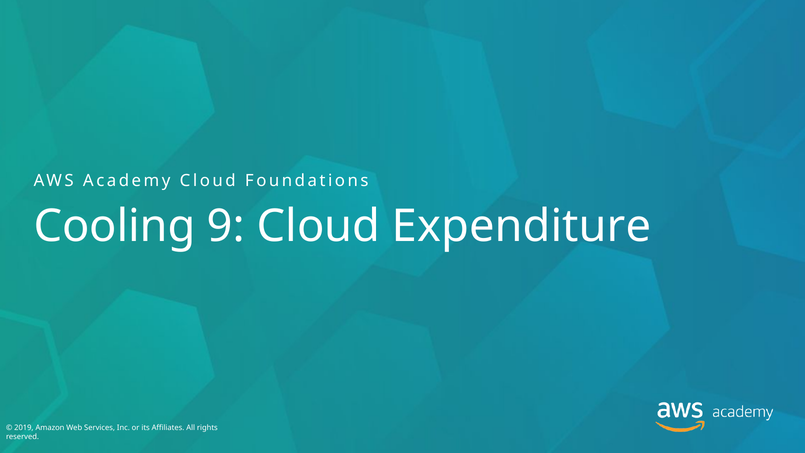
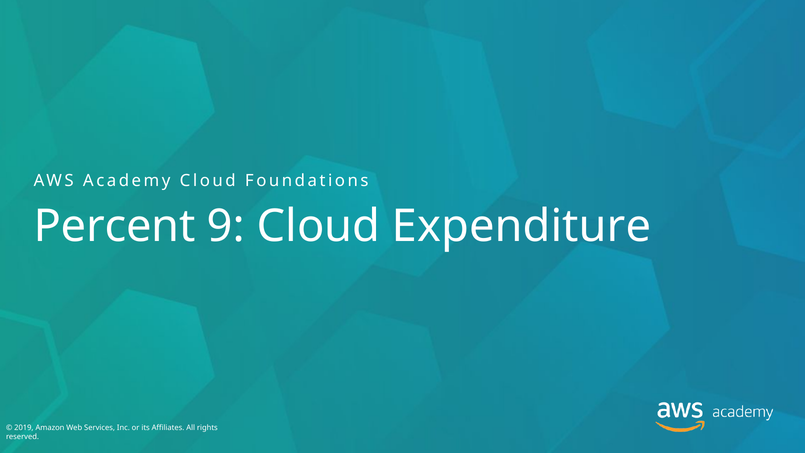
Cooling: Cooling -> Percent
